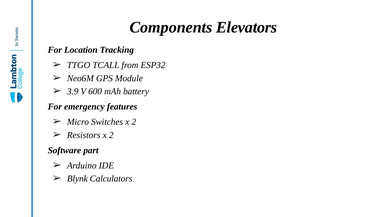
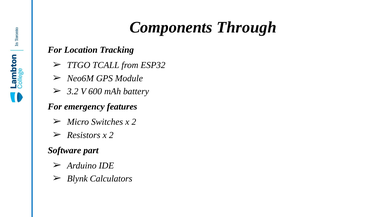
Elevators: Elevators -> Through
3.9: 3.9 -> 3.2
